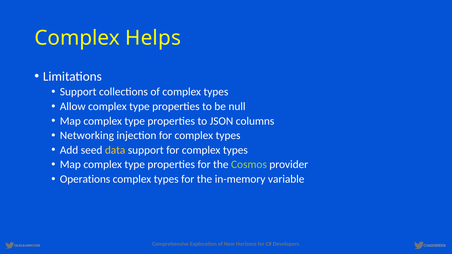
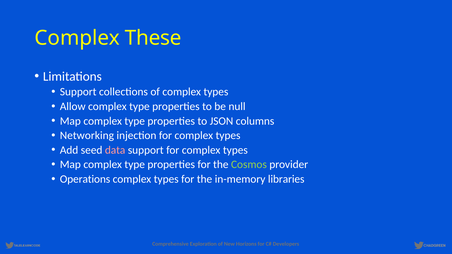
Helps: Helps -> These
data colour: yellow -> pink
variable: variable -> libraries
